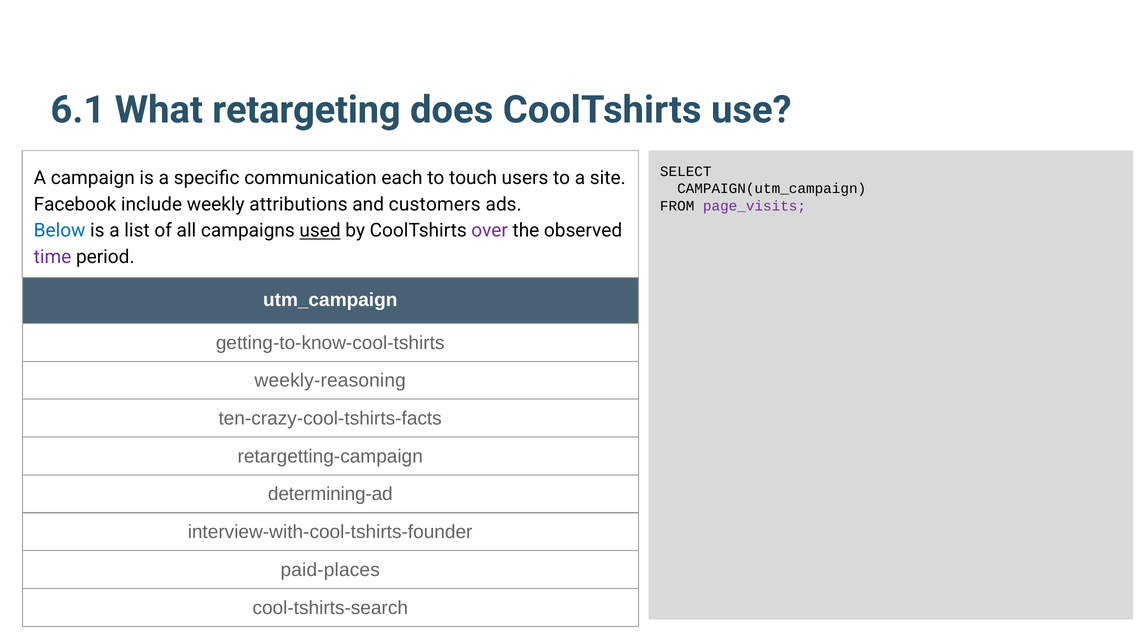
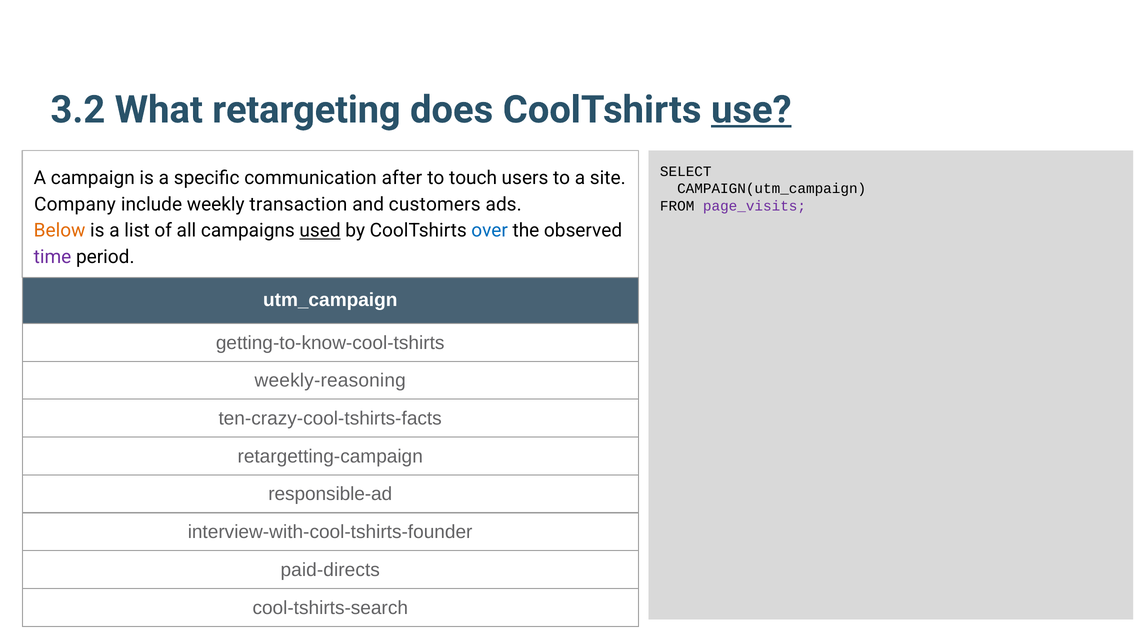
6.1: 6.1 -> 3.2
use underline: none -> present
each: each -> after
Facebook: Facebook -> Company
attributions: attributions -> transaction
Below colour: blue -> orange
over colour: purple -> blue
determining-ad: determining-ad -> responsible-ad
paid-places: paid-places -> paid-directs
